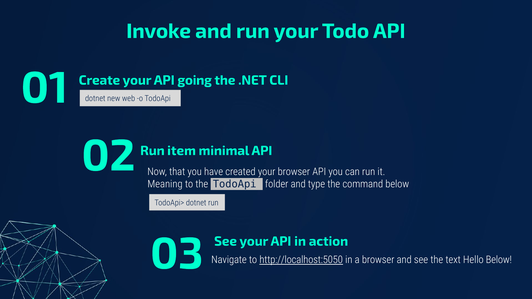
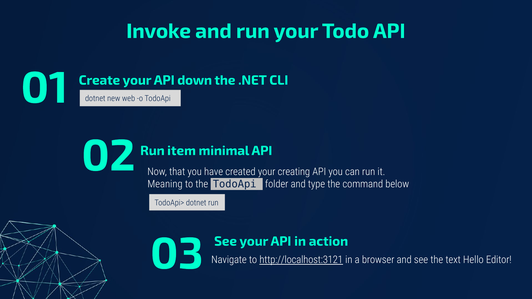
going: going -> down
your browser: browser -> creating
http://localhost:5050: http://localhost:5050 -> http://localhost:3121
Hello Below: Below -> Editor
